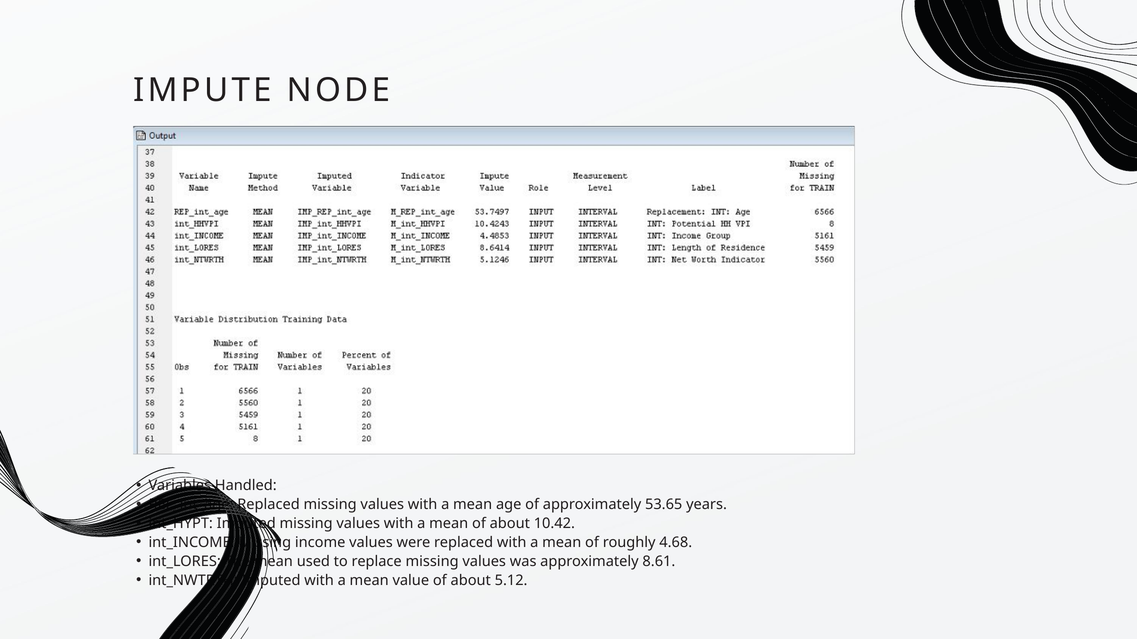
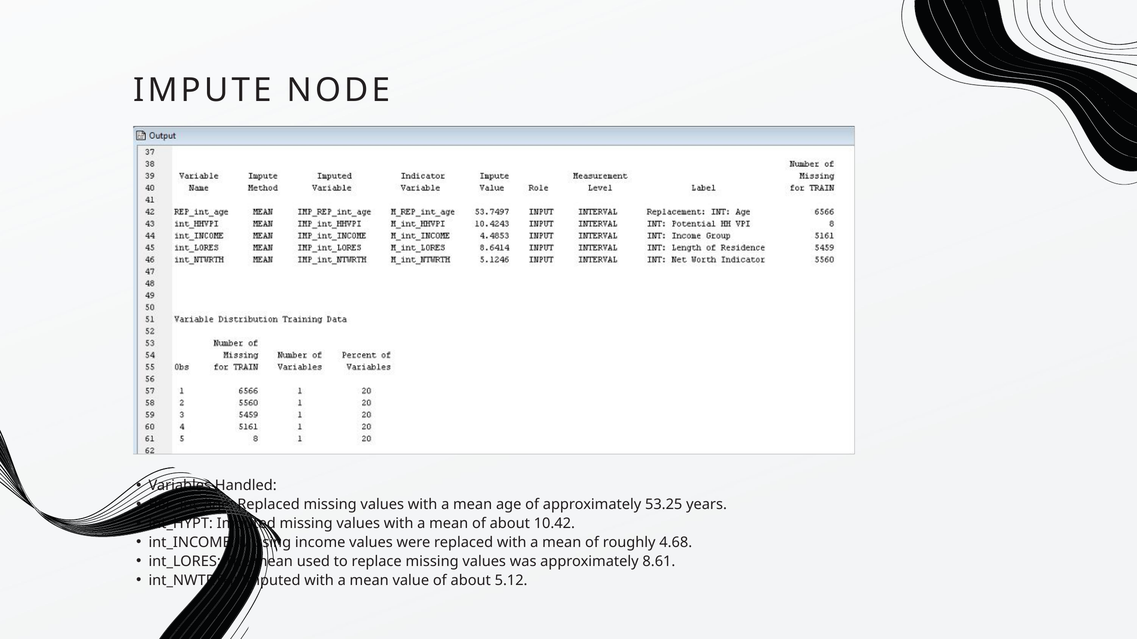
53.65: 53.65 -> 53.25
